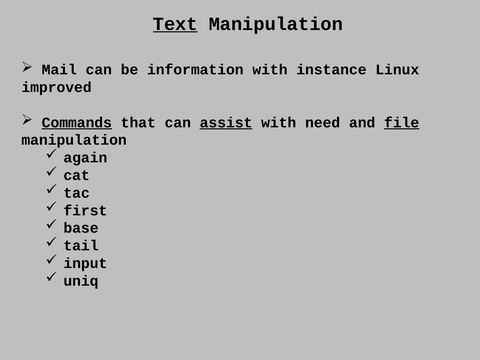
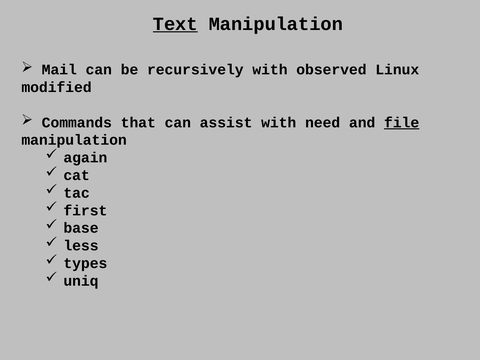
information: information -> recursively
instance: instance -> observed
improved: improved -> modified
Commands underline: present -> none
assist underline: present -> none
tail: tail -> less
input: input -> types
